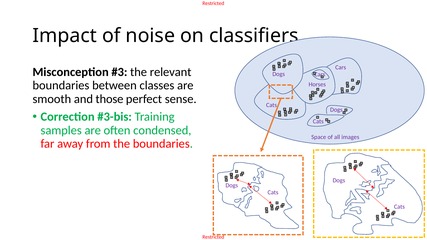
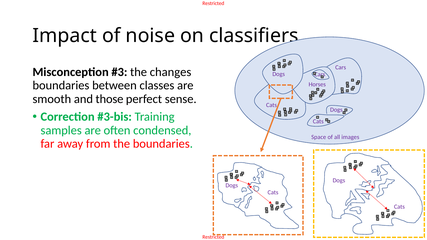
relevant: relevant -> changes
